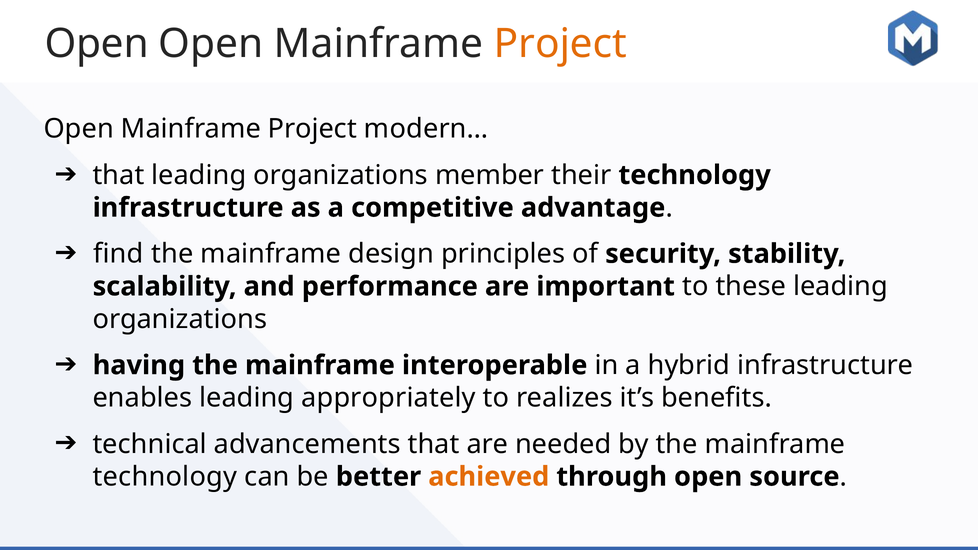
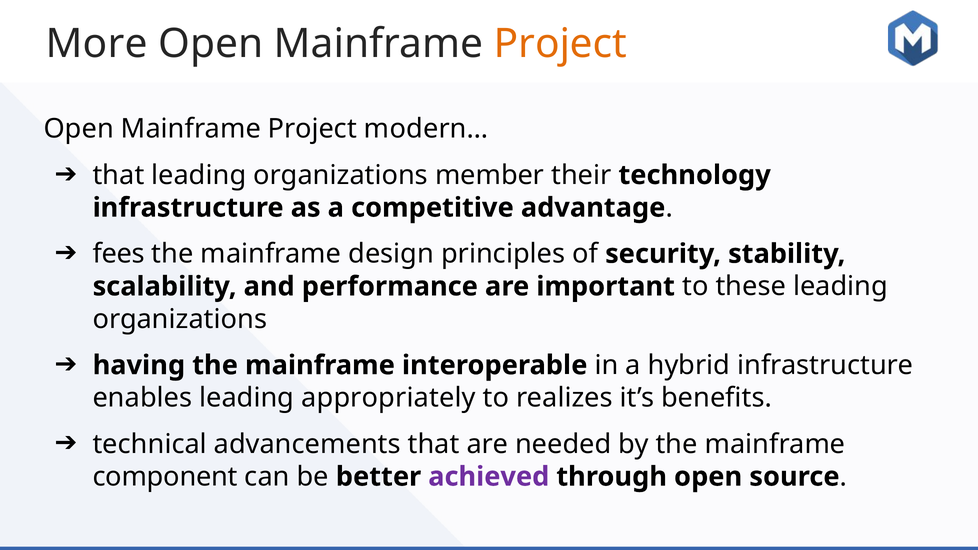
Open at (97, 44): Open -> More
find: find -> fees
technology at (165, 477): technology -> component
achieved colour: orange -> purple
